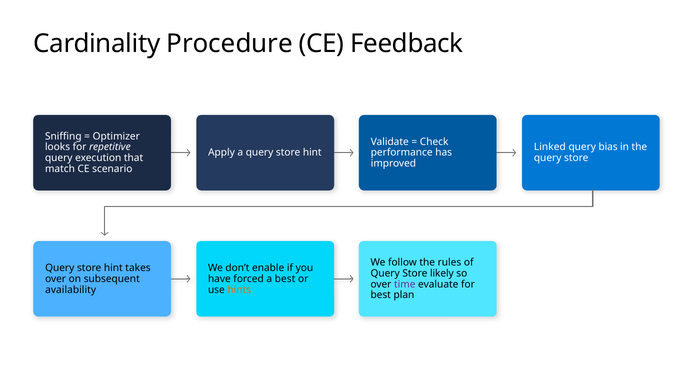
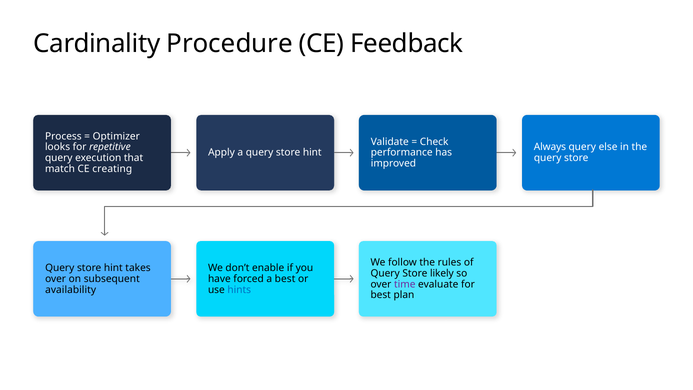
Sniffing: Sniffing -> Process
Linked: Linked -> Always
bias: bias -> else
scenario: scenario -> creating
hints colour: orange -> blue
